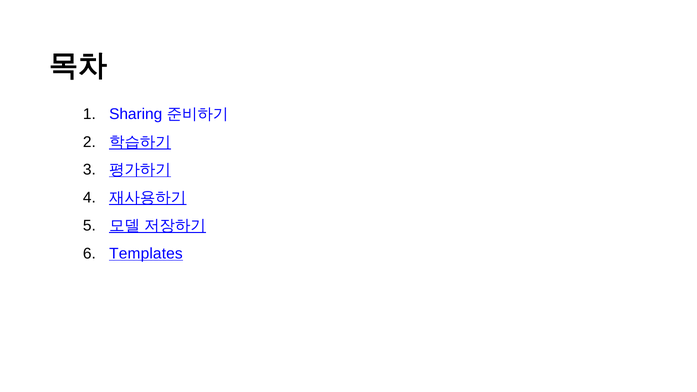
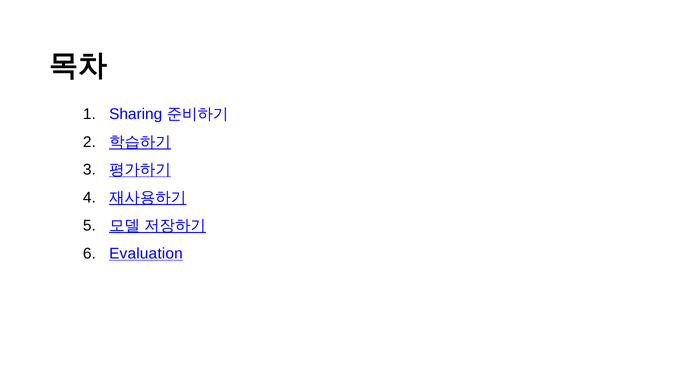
Templates: Templates -> Evaluation
